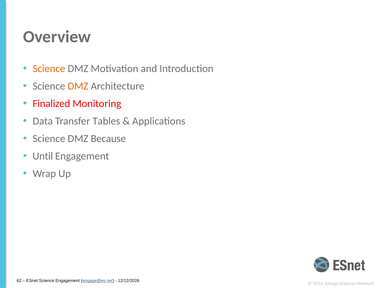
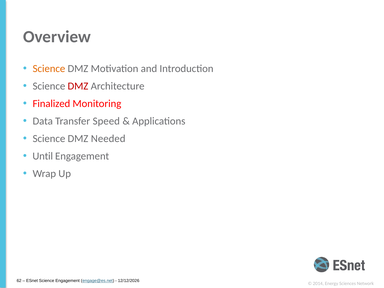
DMZ at (78, 86) colour: orange -> red
Tables: Tables -> Speed
Because: Because -> Needed
